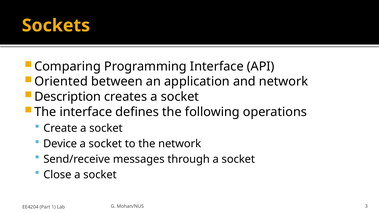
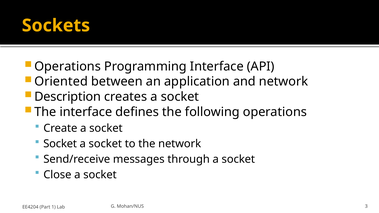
Comparing at (68, 66): Comparing -> Operations
Device at (60, 144): Device -> Socket
